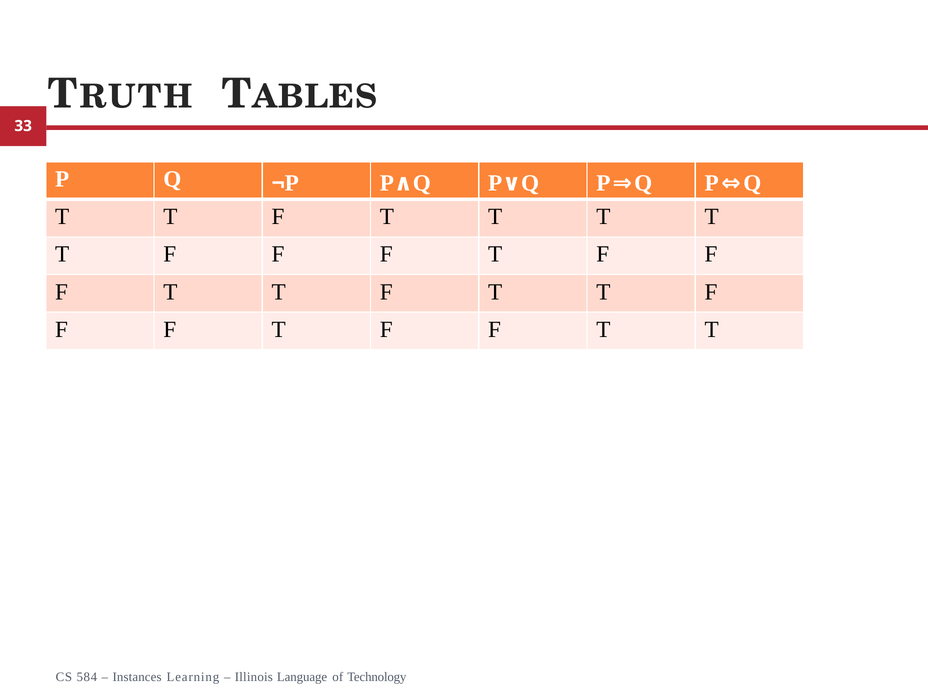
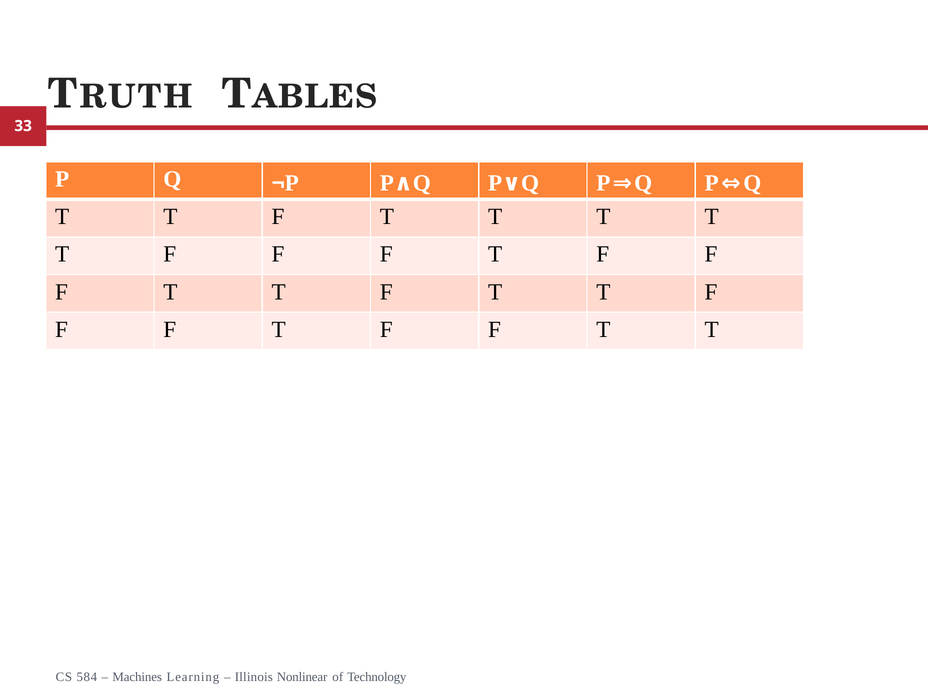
Instances: Instances -> Machines
Language: Language -> Nonlinear
